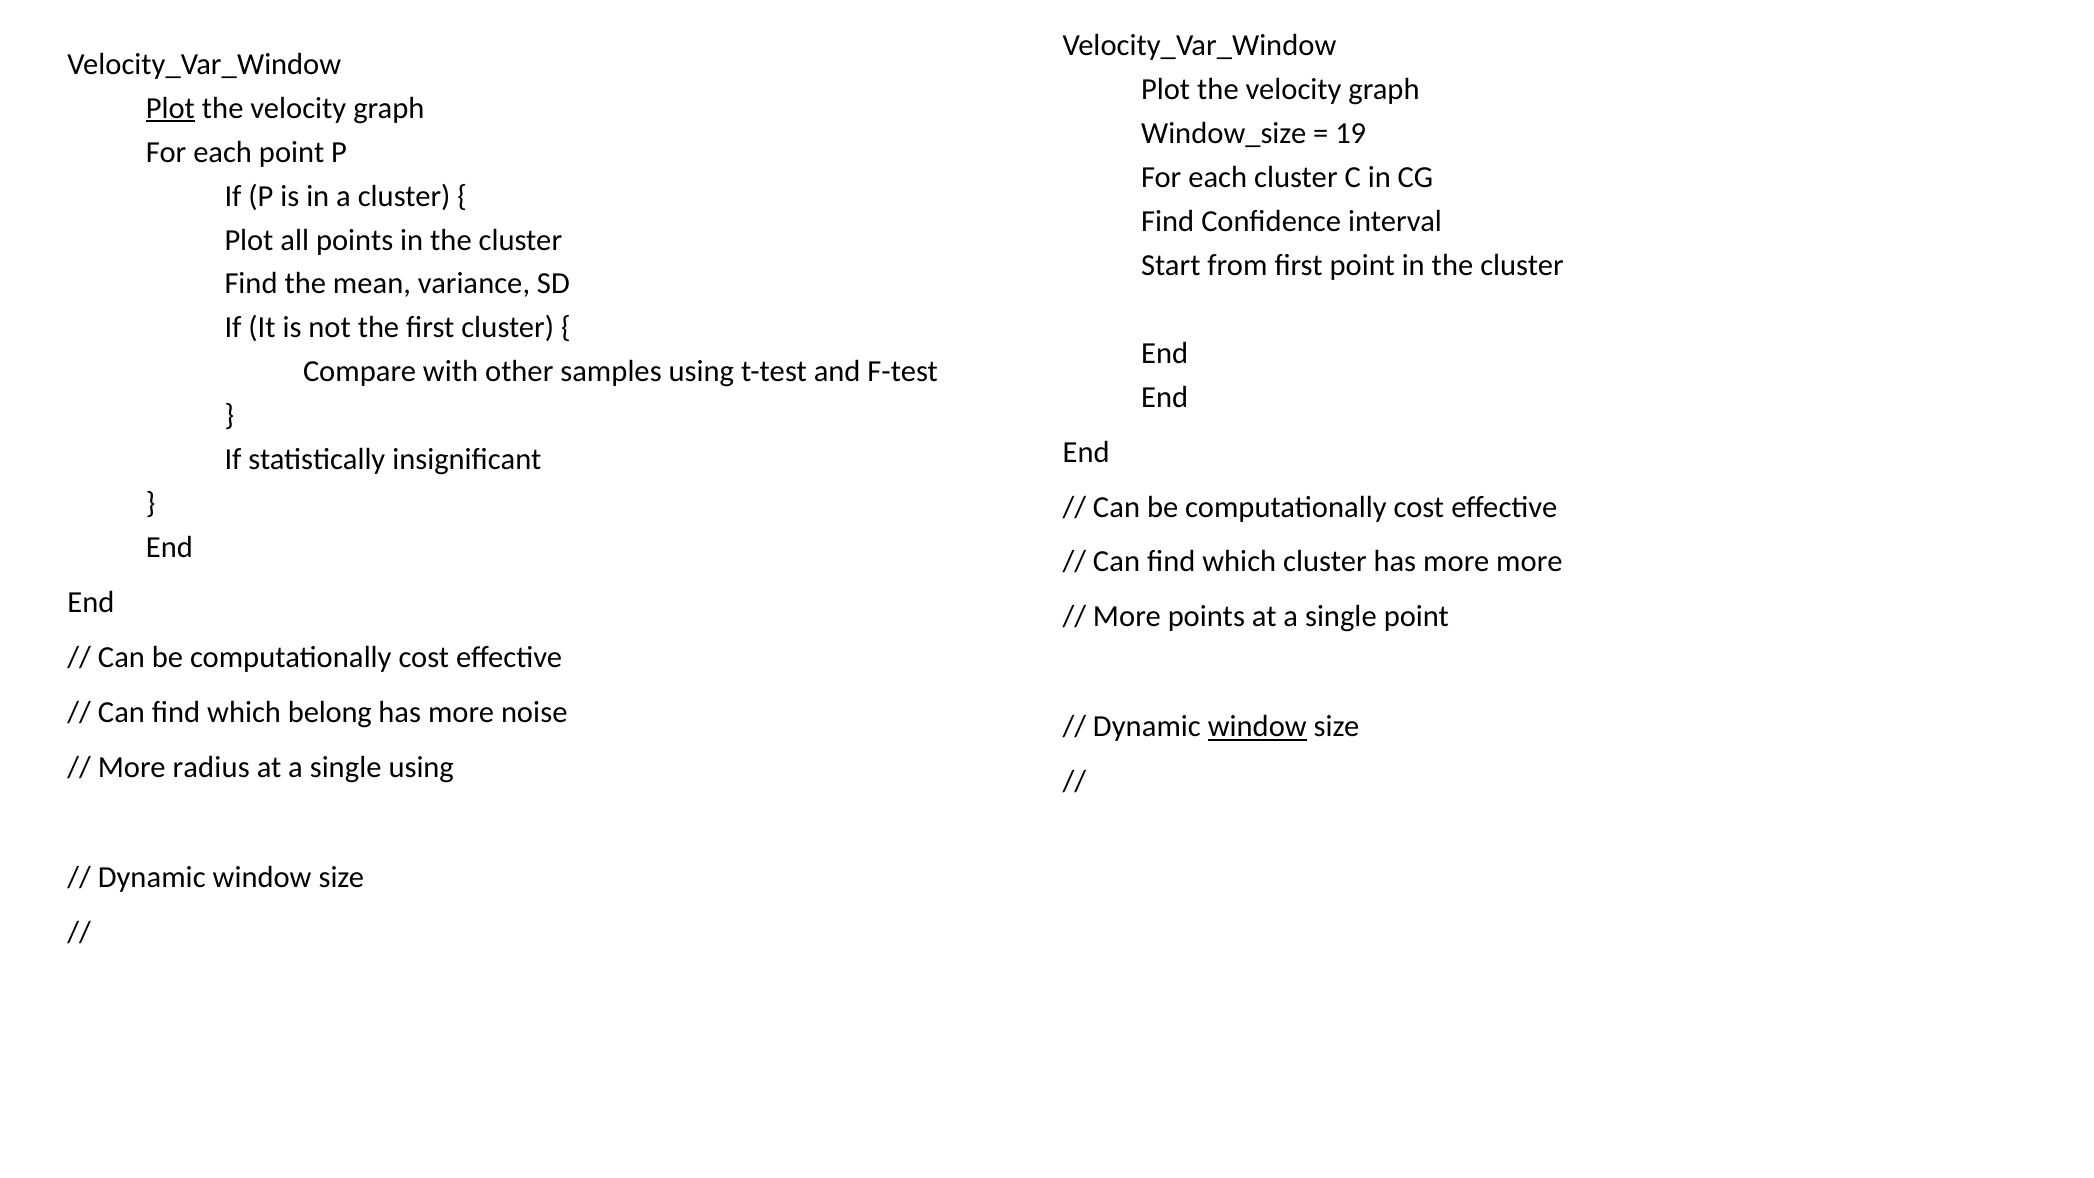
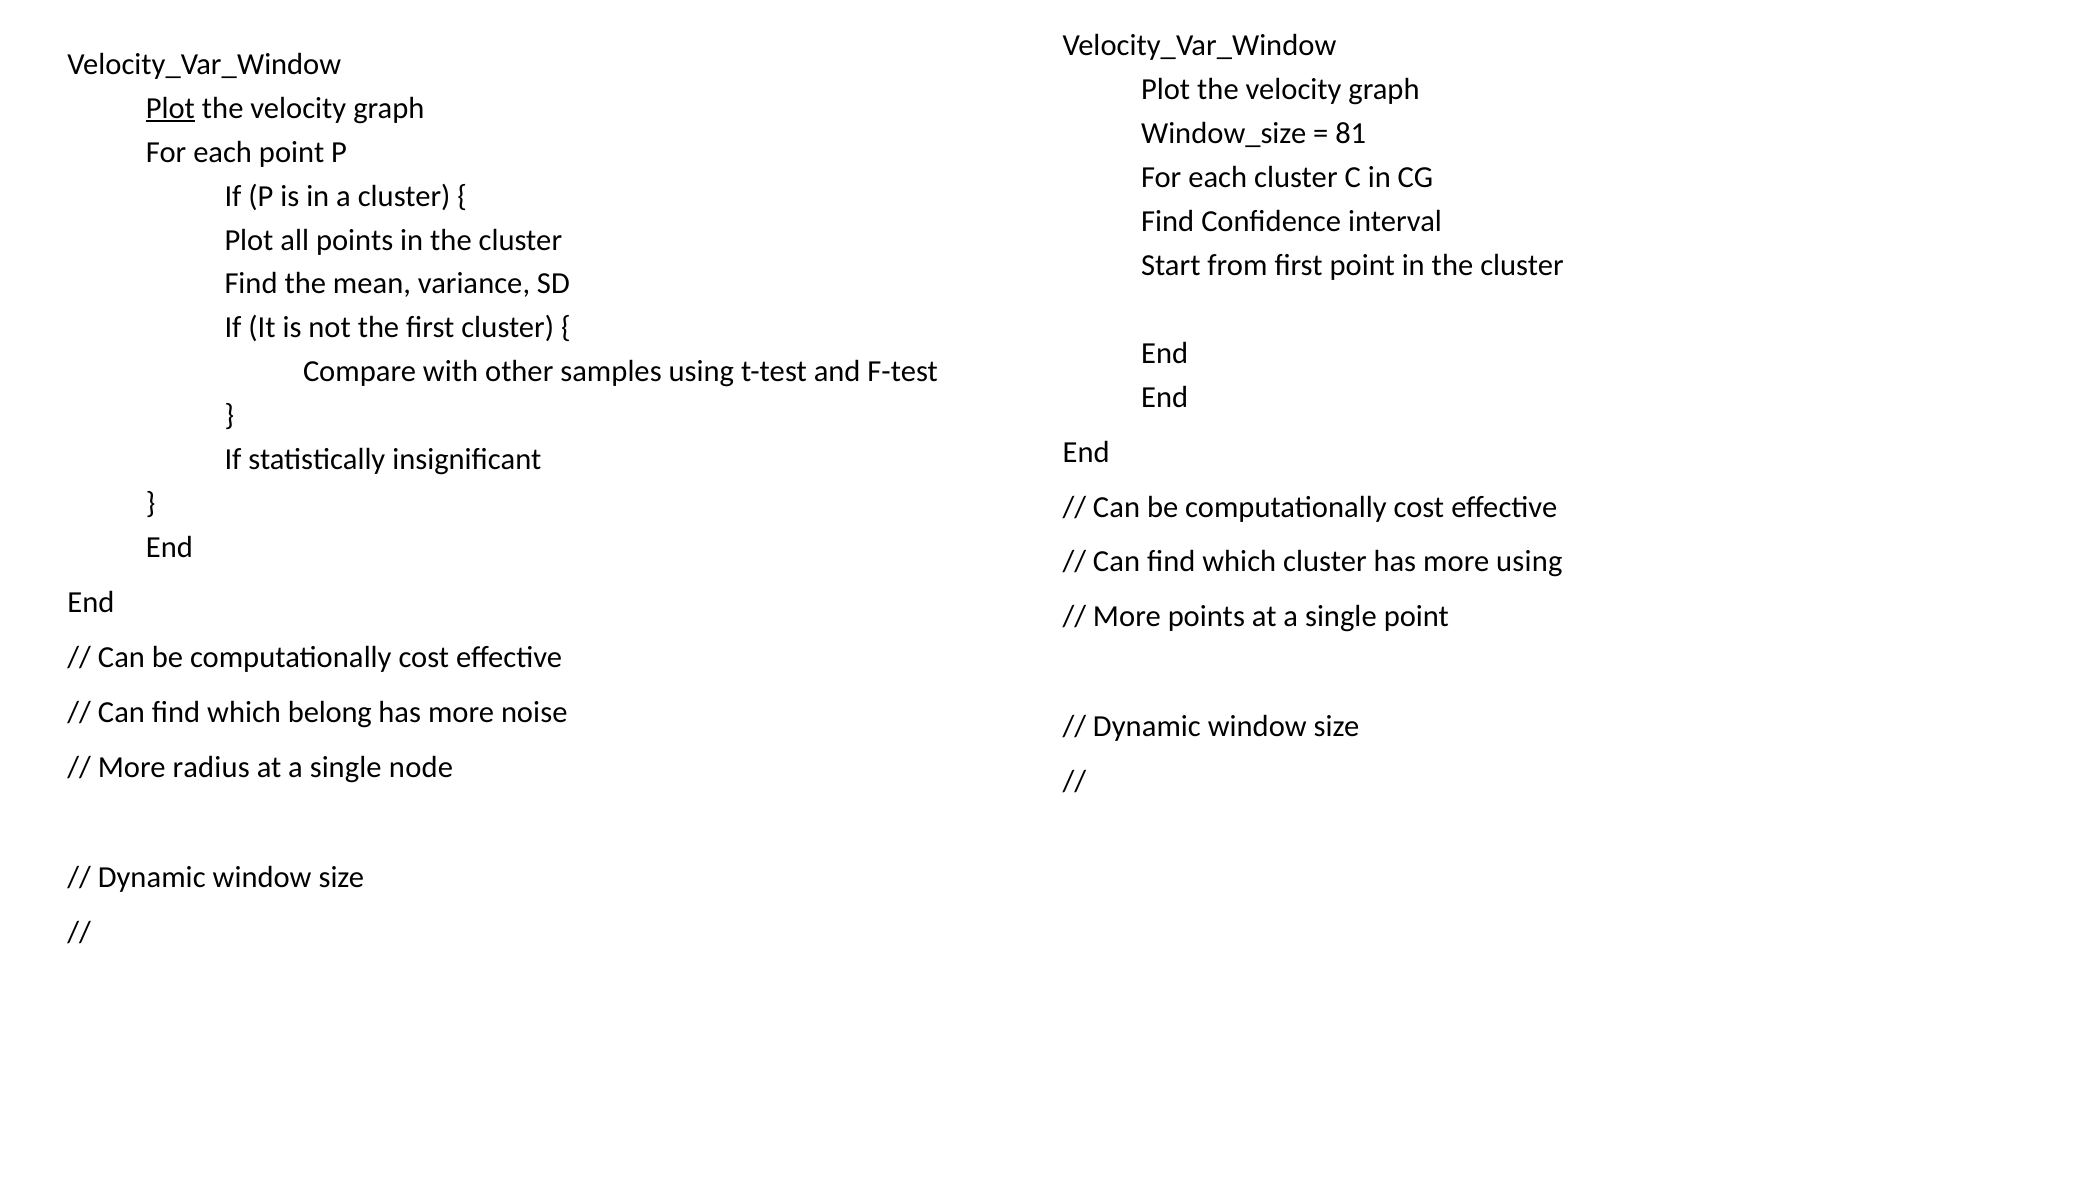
19: 19 -> 81
more more: more -> using
window at (1257, 726) underline: present -> none
single using: using -> node
